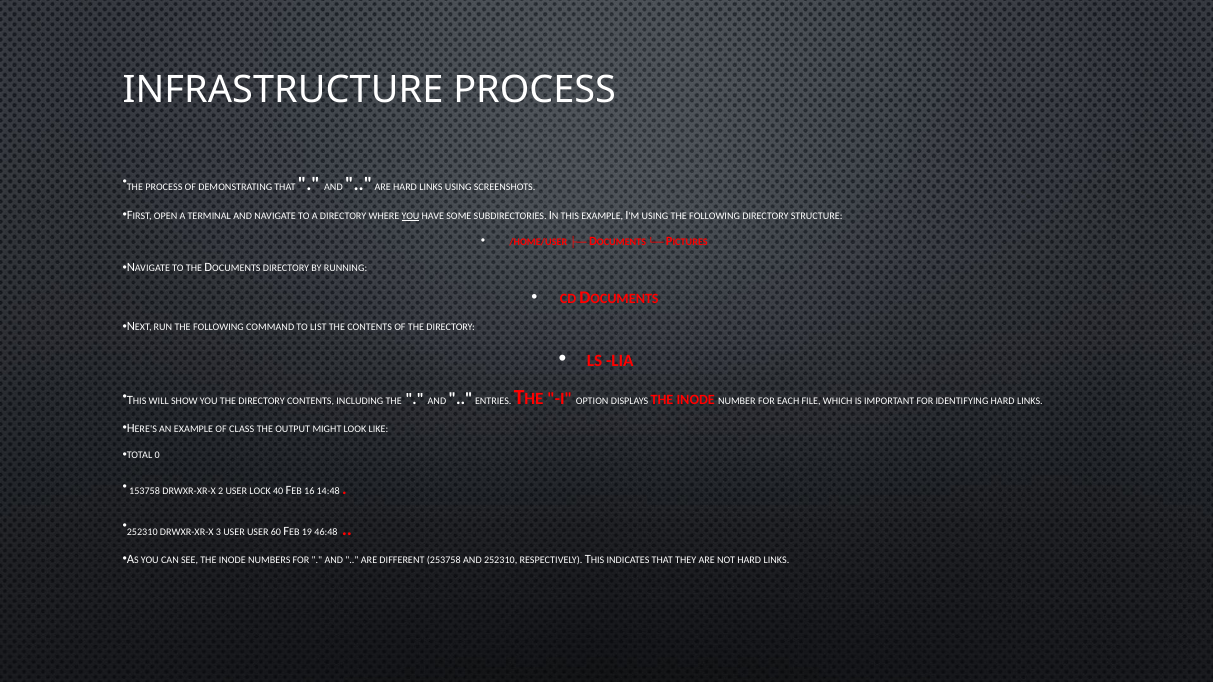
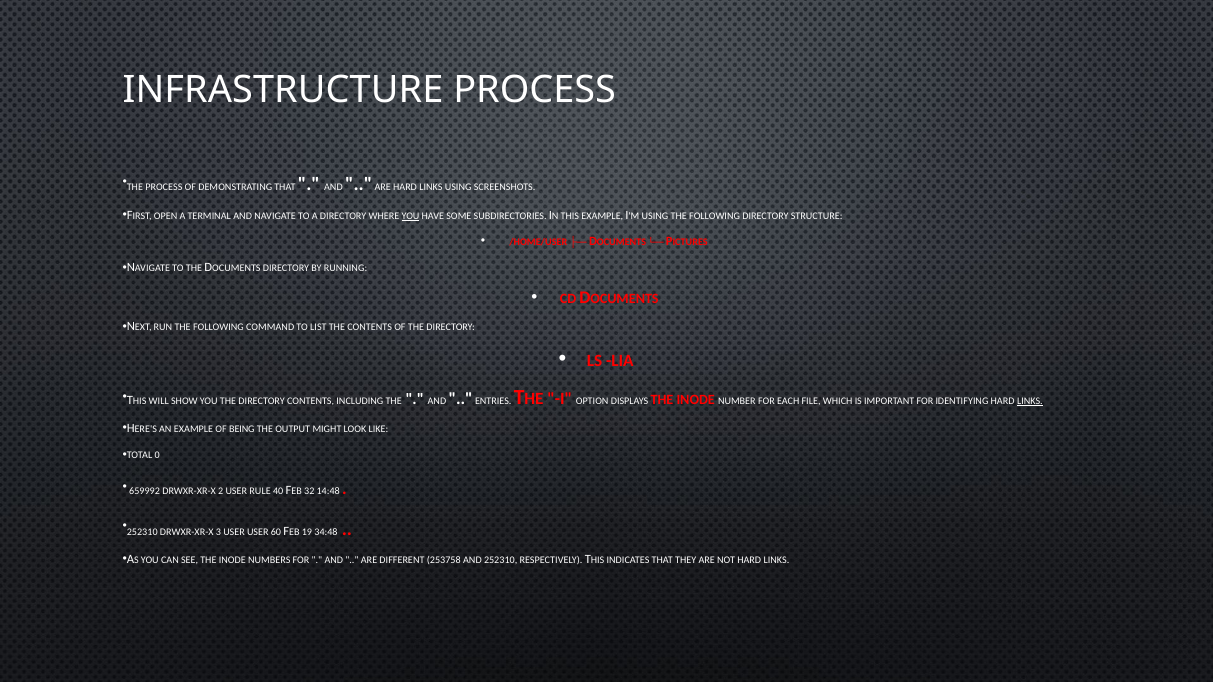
LINKS at (1030, 401) underline: none -> present
CLASS: CLASS -> BEING
153758: 153758 -> 659992
LOCK: LOCK -> RULE
16: 16 -> 32
46:48: 46:48 -> 34:48
